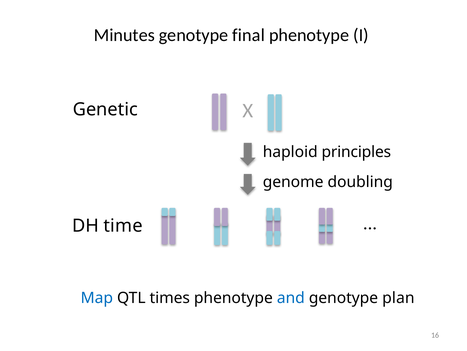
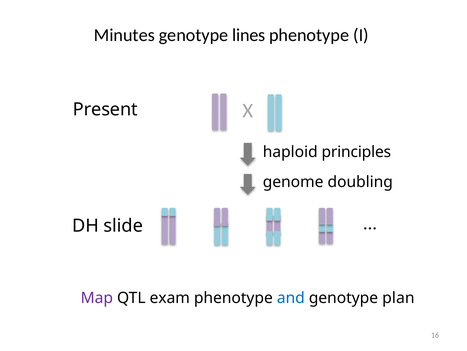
final: final -> lines
Genetic: Genetic -> Present
time: time -> slide
Map colour: blue -> purple
times: times -> exam
